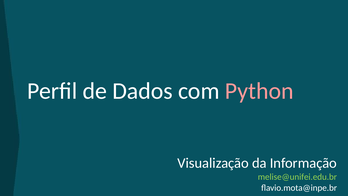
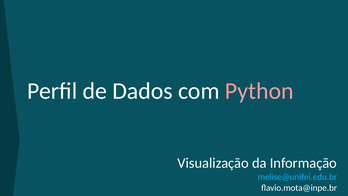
melise@unifei.edu.br colour: light green -> light blue
